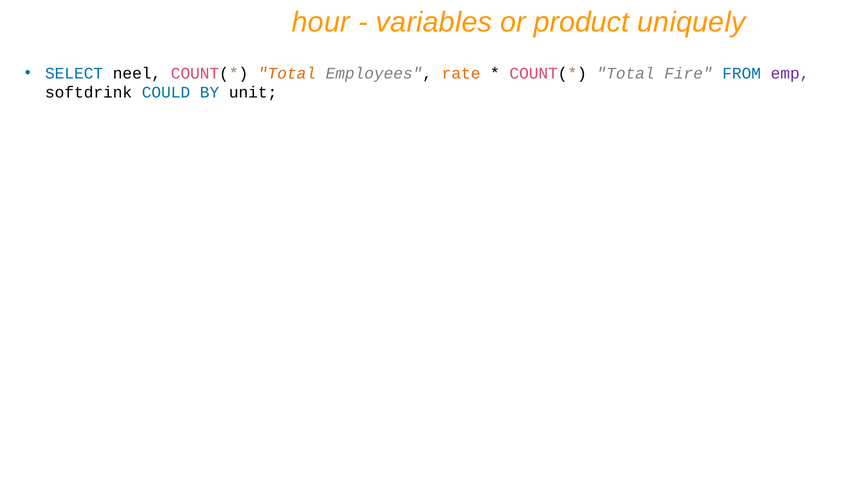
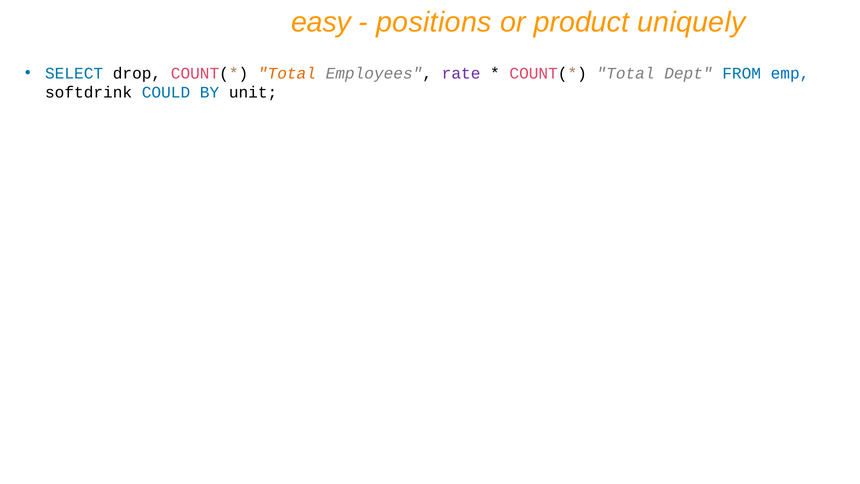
hour: hour -> easy
variables: variables -> positions
neel: neel -> drop
rate colour: orange -> purple
Fire: Fire -> Dept
emp colour: purple -> blue
